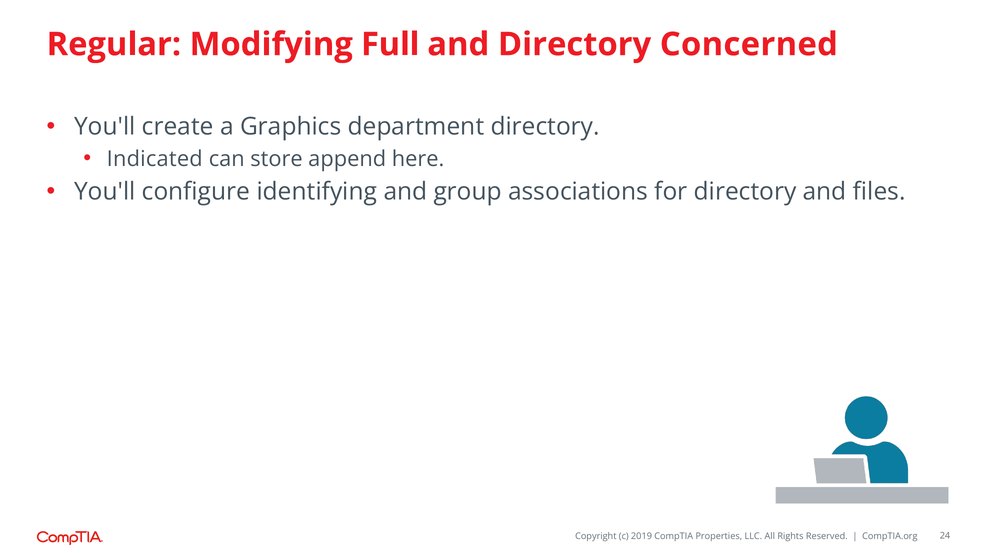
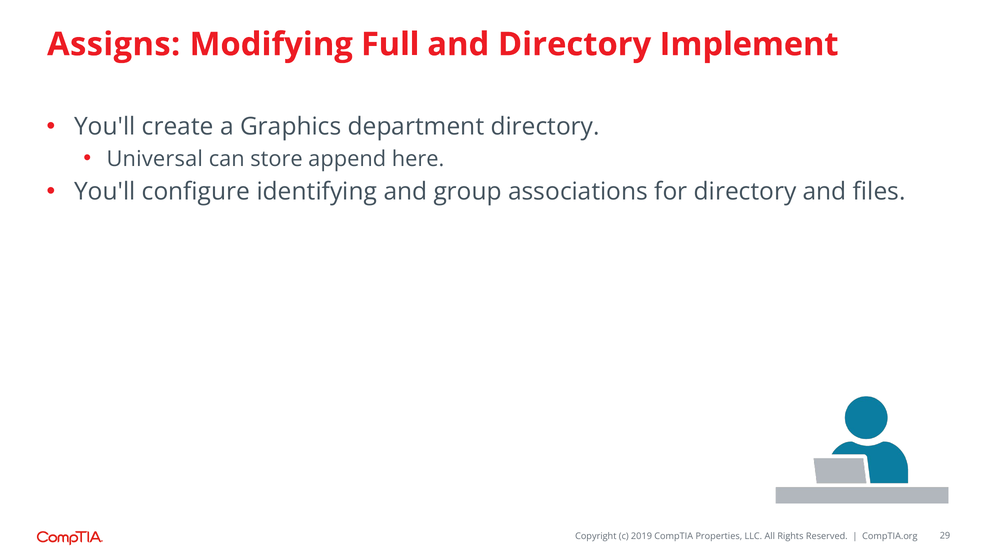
Regular: Regular -> Assigns
Concerned: Concerned -> Implement
Indicated: Indicated -> Universal
24: 24 -> 29
